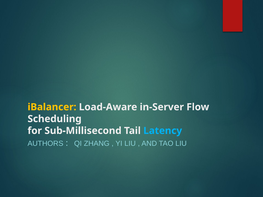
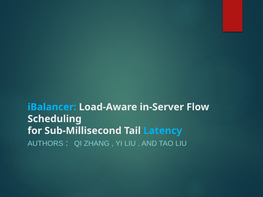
iBalancer colour: yellow -> light blue
